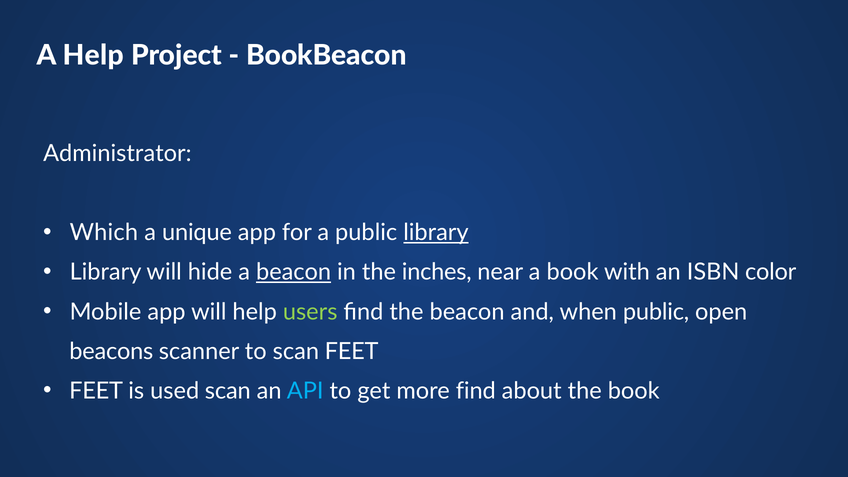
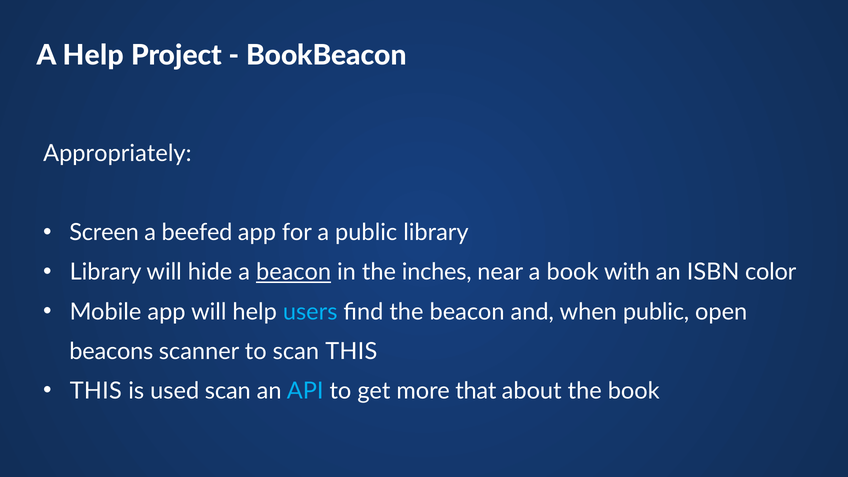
Administrator: Administrator -> Appropriately
Which: Which -> Screen
unique: unique -> beefed
library at (436, 233) underline: present -> none
users colour: light green -> light blue
scan FEET: FEET -> THIS
FEET at (96, 391): FEET -> THIS
more find: find -> that
